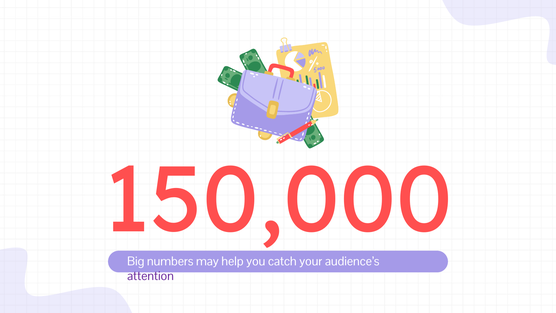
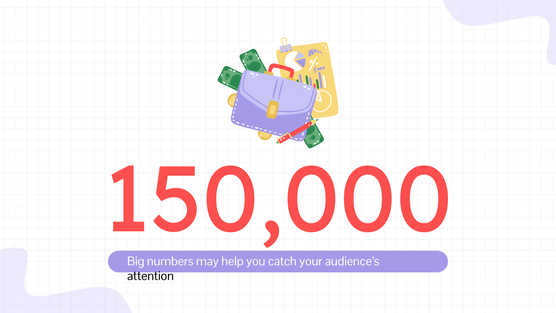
attention colour: purple -> black
